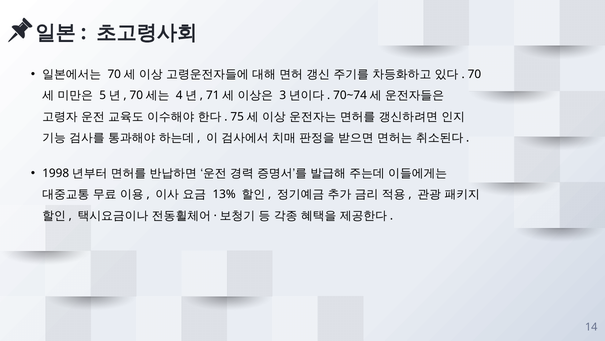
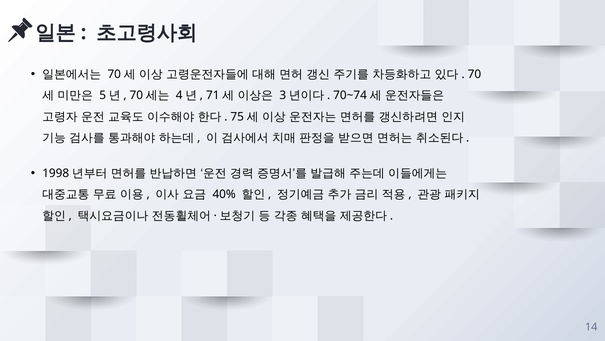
13%: 13% -> 40%
